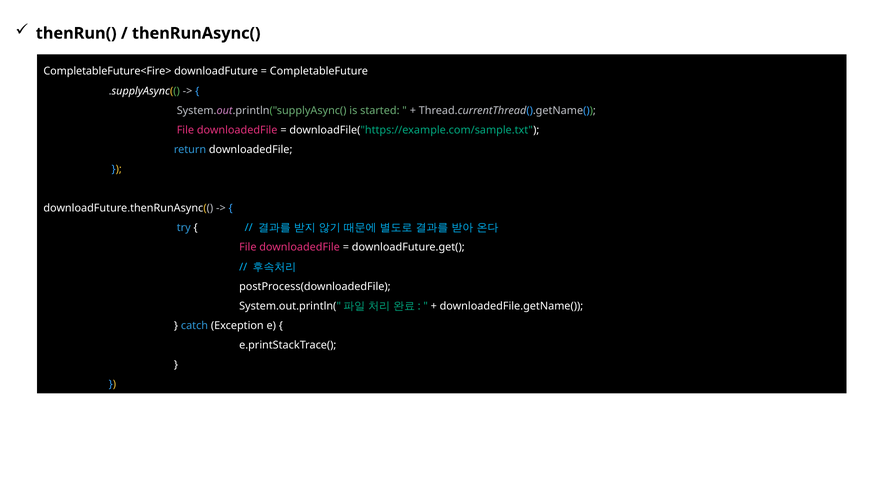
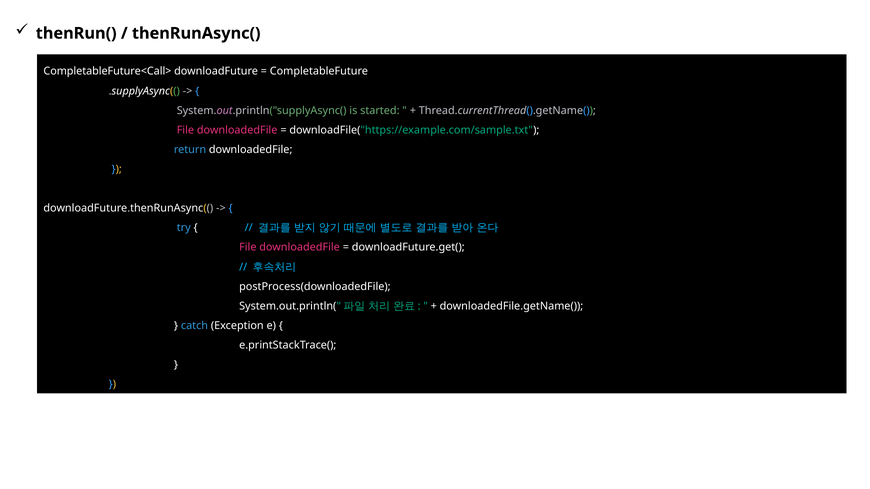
CompletableFuture<Fire>: CompletableFuture<Fire> -> CompletableFuture<Call>
